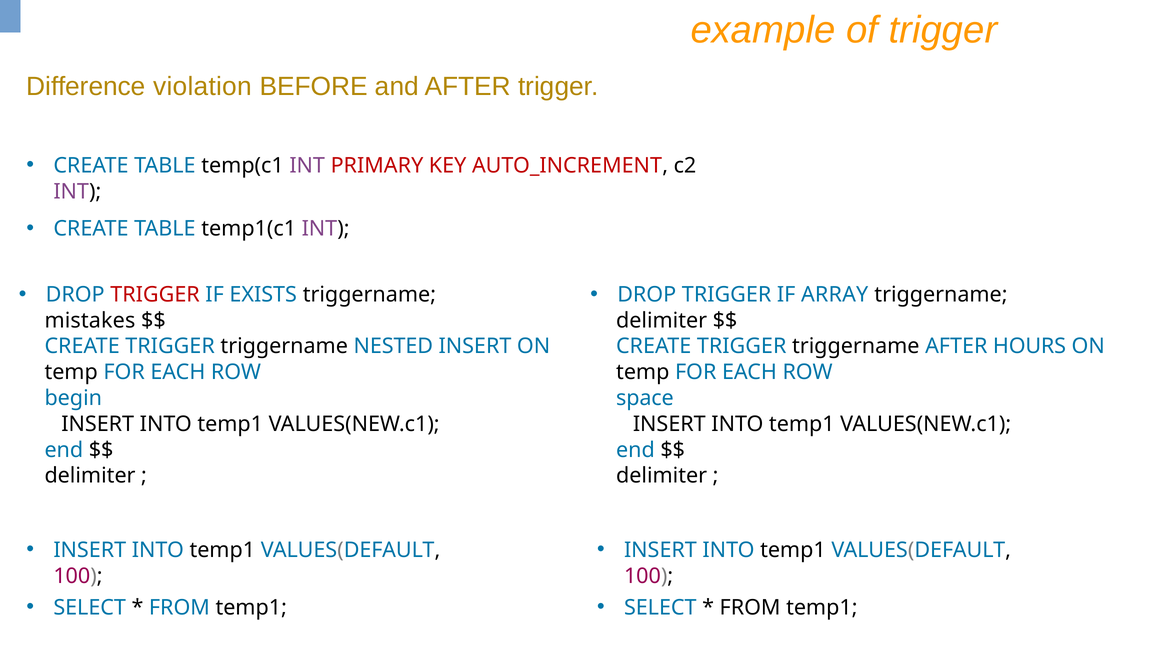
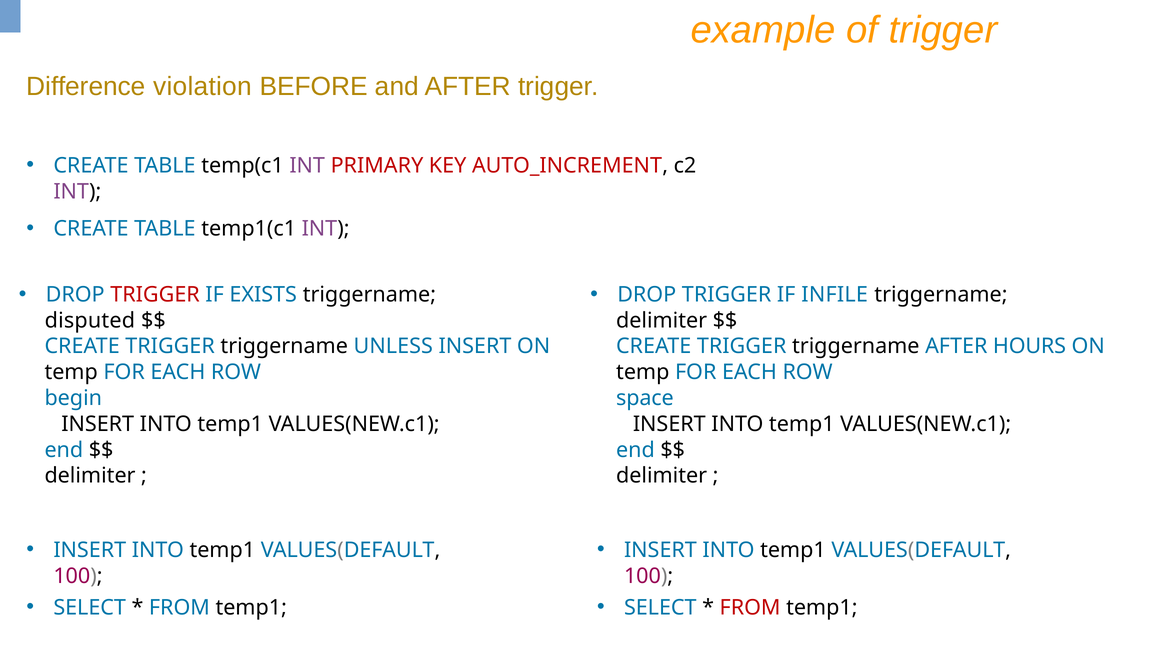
ARRAY: ARRAY -> INFILE
mistakes: mistakes -> disputed
NESTED: NESTED -> UNLESS
FROM at (750, 607) colour: black -> red
